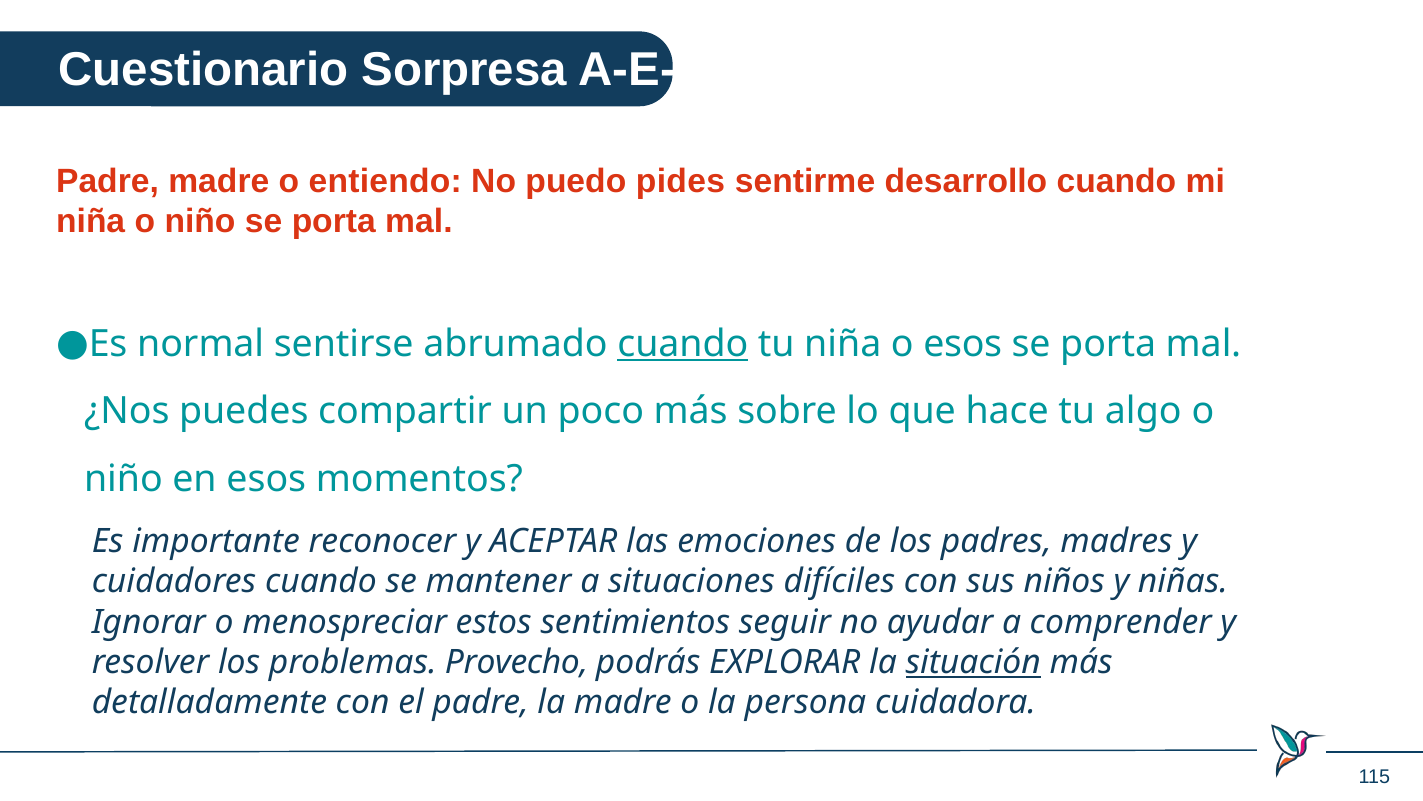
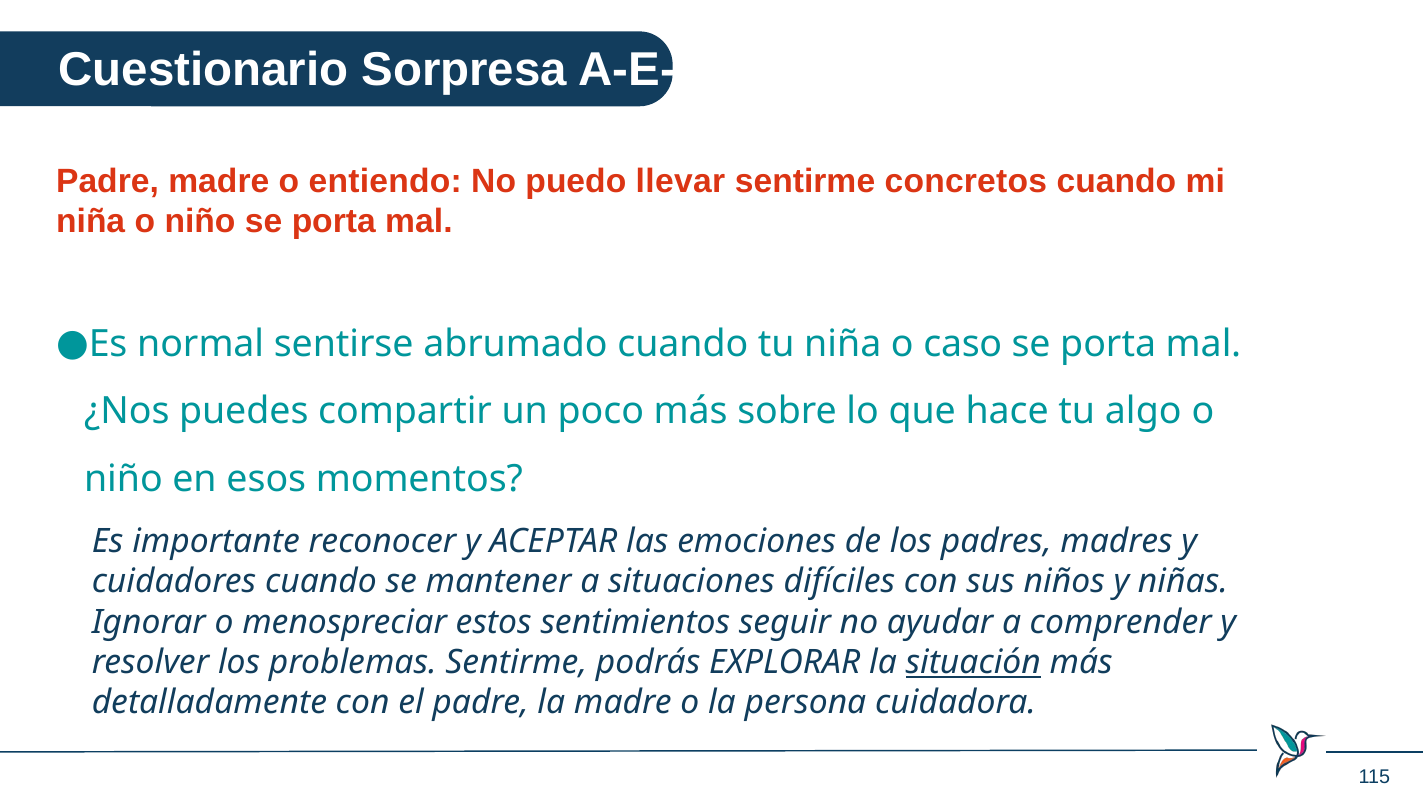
pides: pides -> llevar
desarrollo: desarrollo -> concretos
cuando at (683, 344) underline: present -> none
o esos: esos -> caso
problemas Provecho: Provecho -> Sentirme
